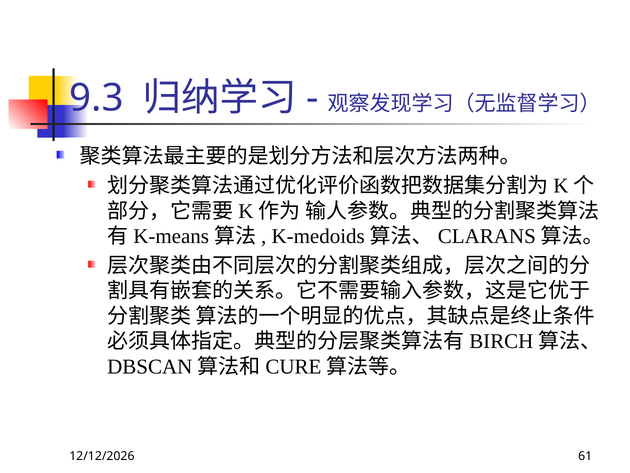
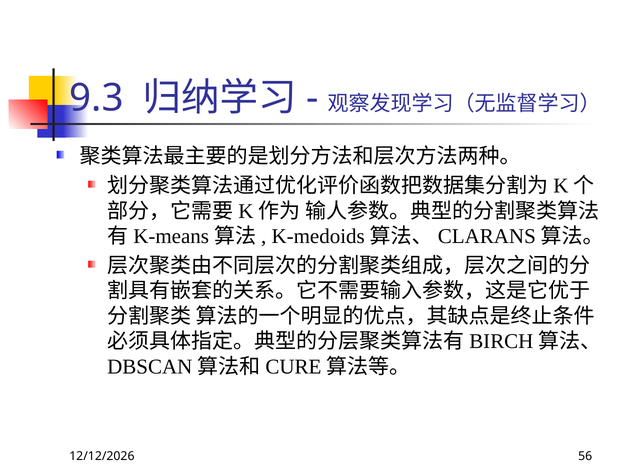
61: 61 -> 56
